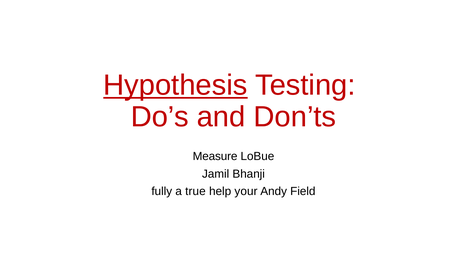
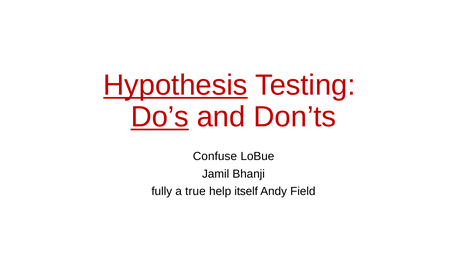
Do’s underline: none -> present
Measure: Measure -> Confuse
your: your -> itself
